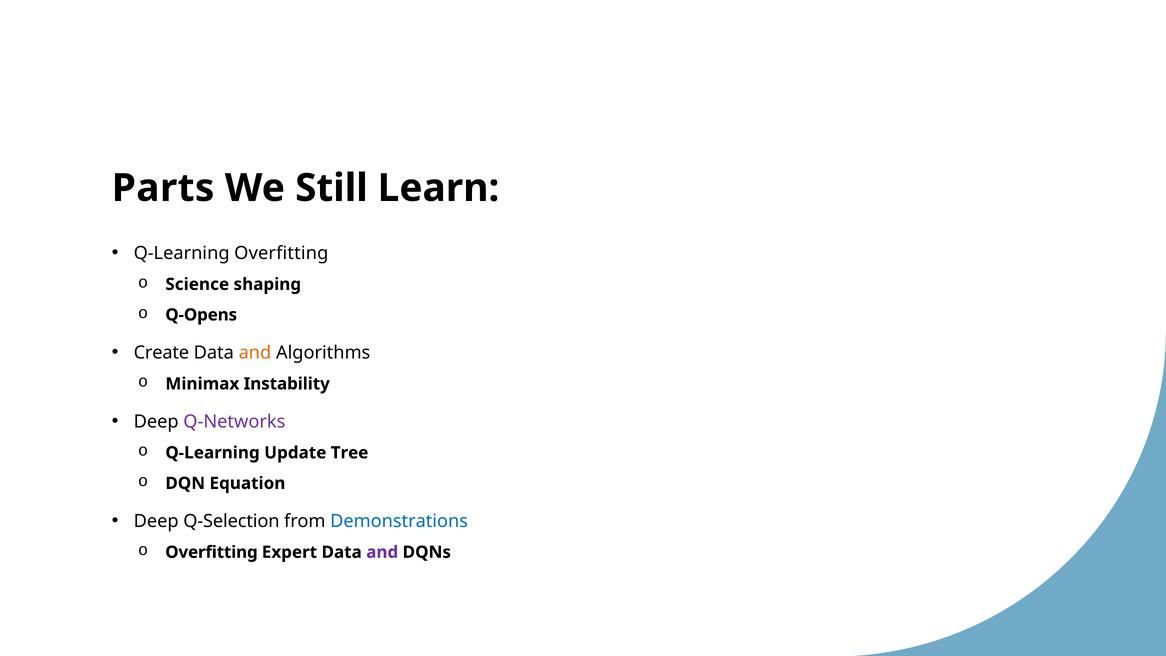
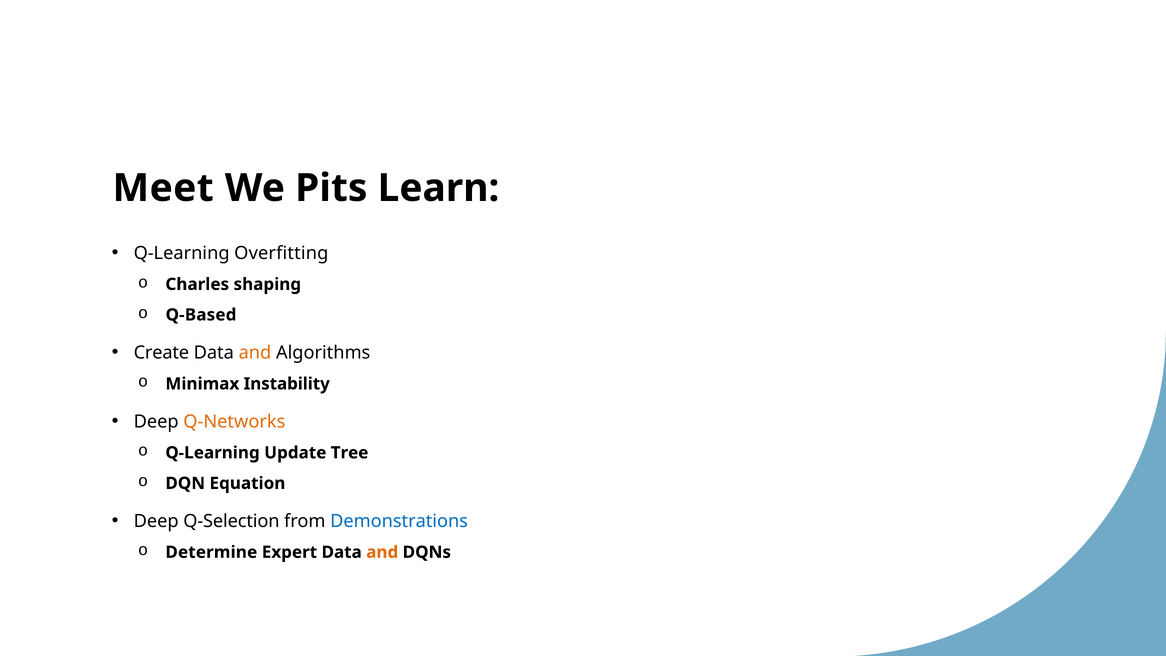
Parts: Parts -> Meet
Still: Still -> Pits
Science: Science -> Charles
Q-Opens: Q-Opens -> Q-Based
Q-Networks colour: purple -> orange
Overfitting at (211, 552): Overfitting -> Determine
and at (382, 552) colour: purple -> orange
